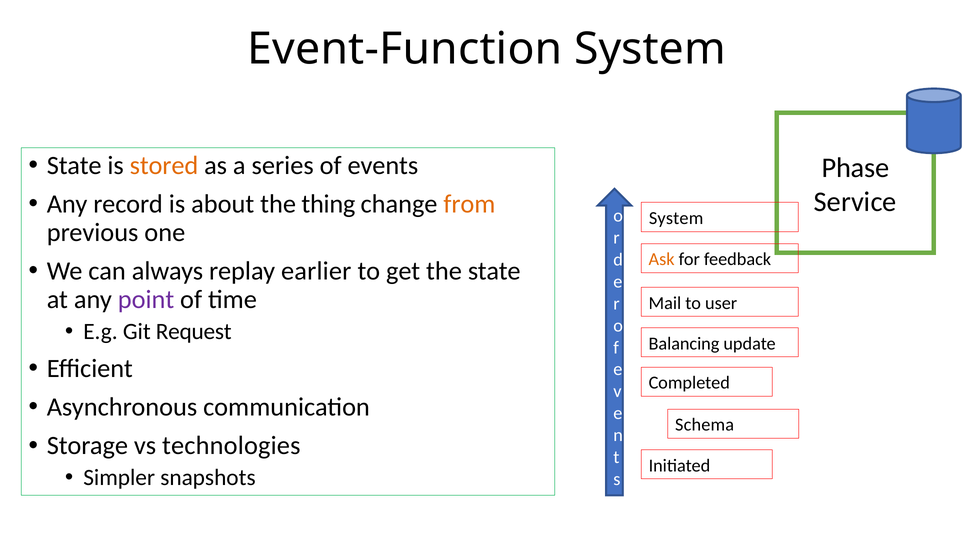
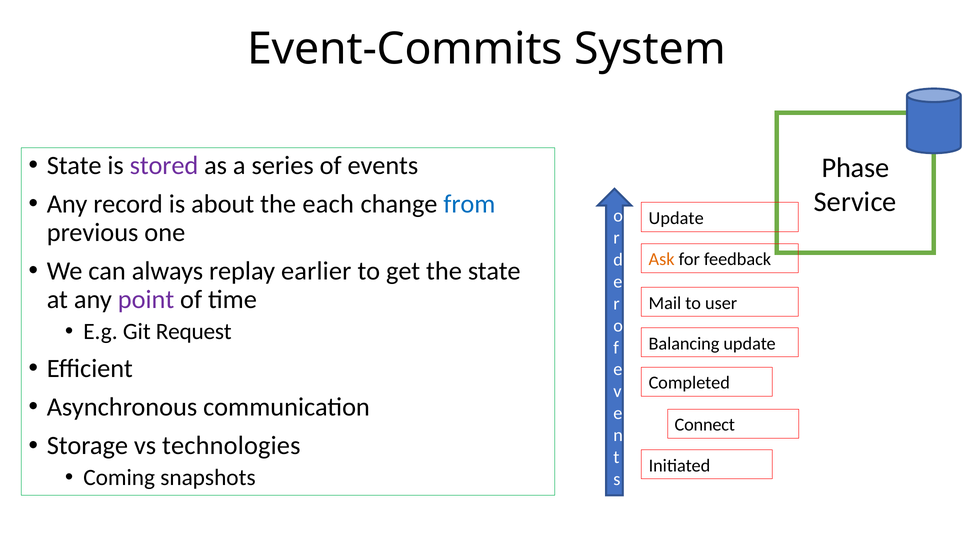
Event-Function: Event-Function -> Event-Commits
stored colour: orange -> purple
thing: thing -> each
from colour: orange -> blue
System at (676, 218): System -> Update
Schema: Schema -> Connect
Simpler: Simpler -> Coming
